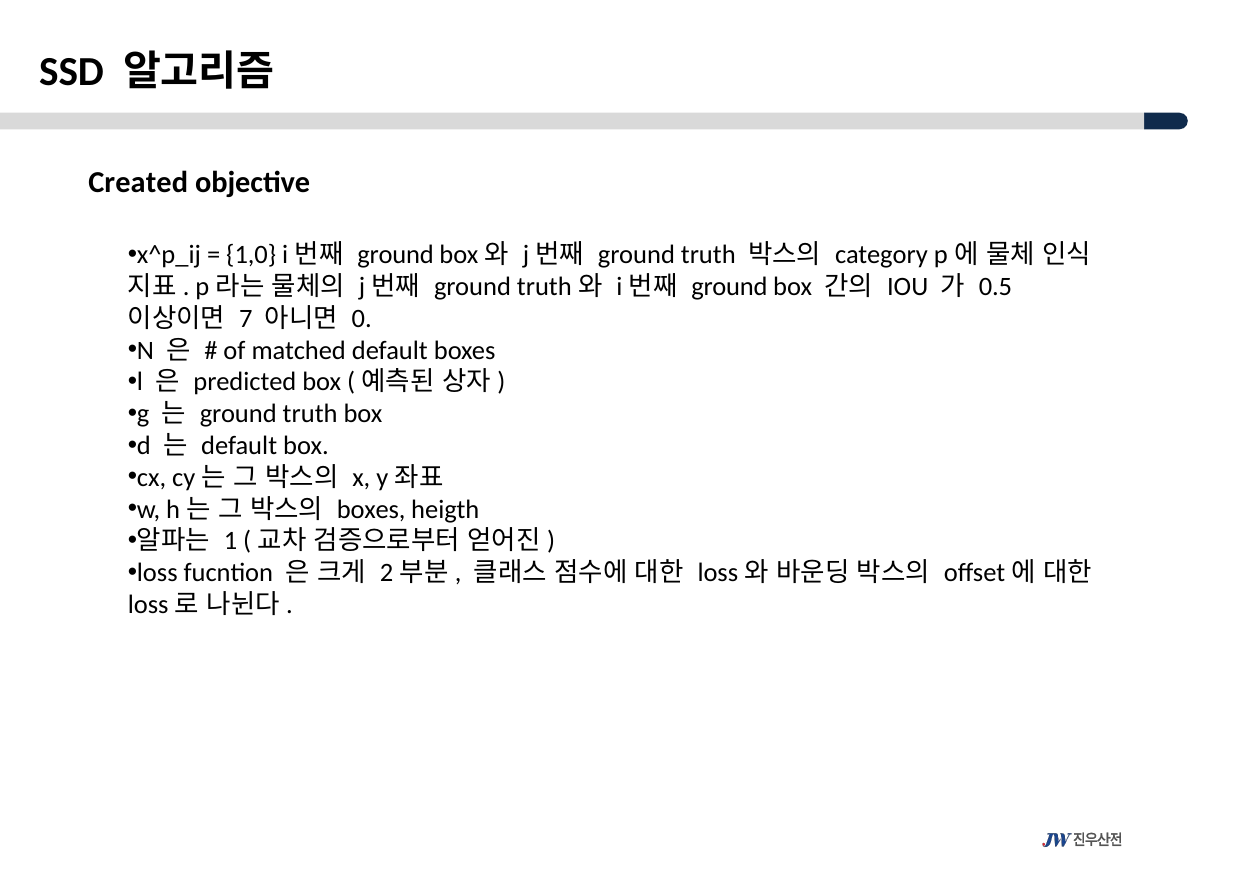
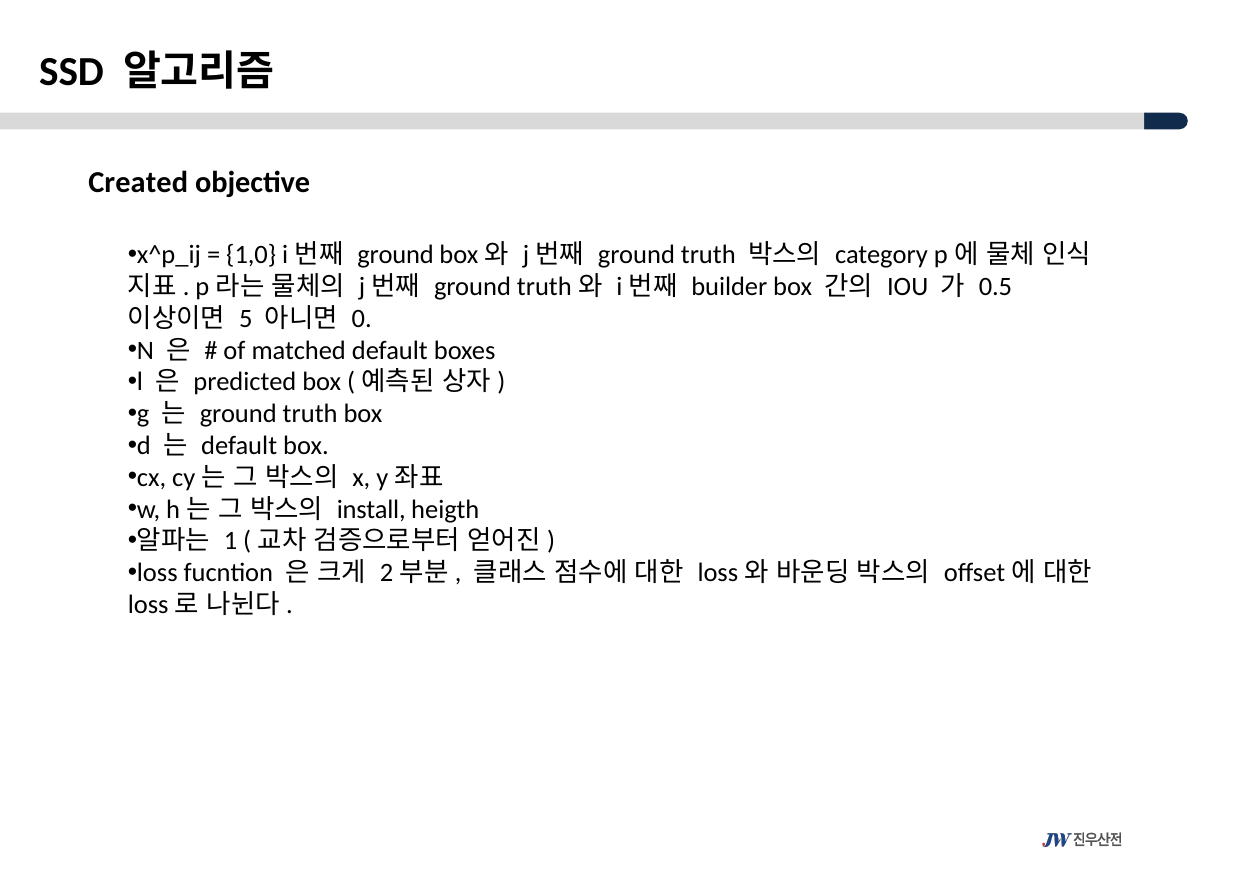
ground at (729, 287): ground -> builder
7: 7 -> 5
boxes at (371, 509): boxes -> install
